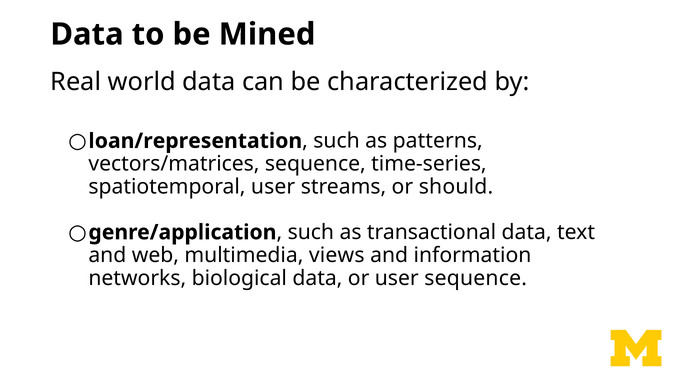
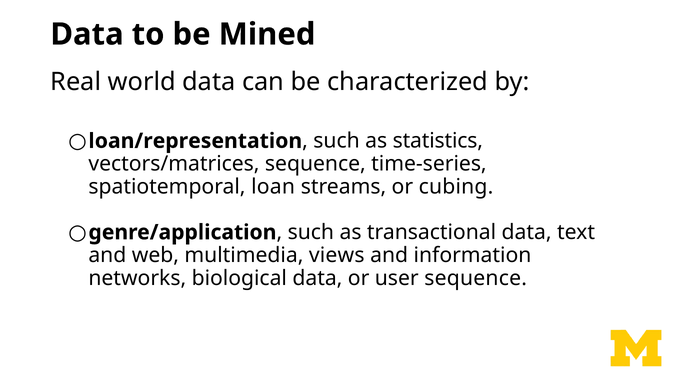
patterns: patterns -> statistics
spatiotemporal user: user -> loan
should: should -> cubing
